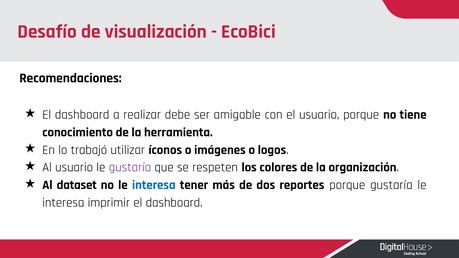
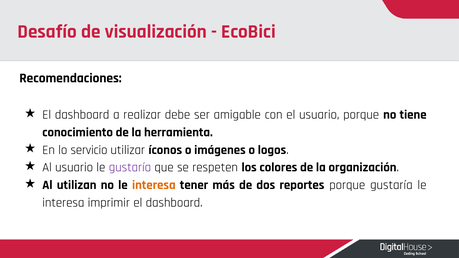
trabajó: trabajó -> servicio
dataset: dataset -> utilizan
interesa at (154, 185) colour: blue -> orange
